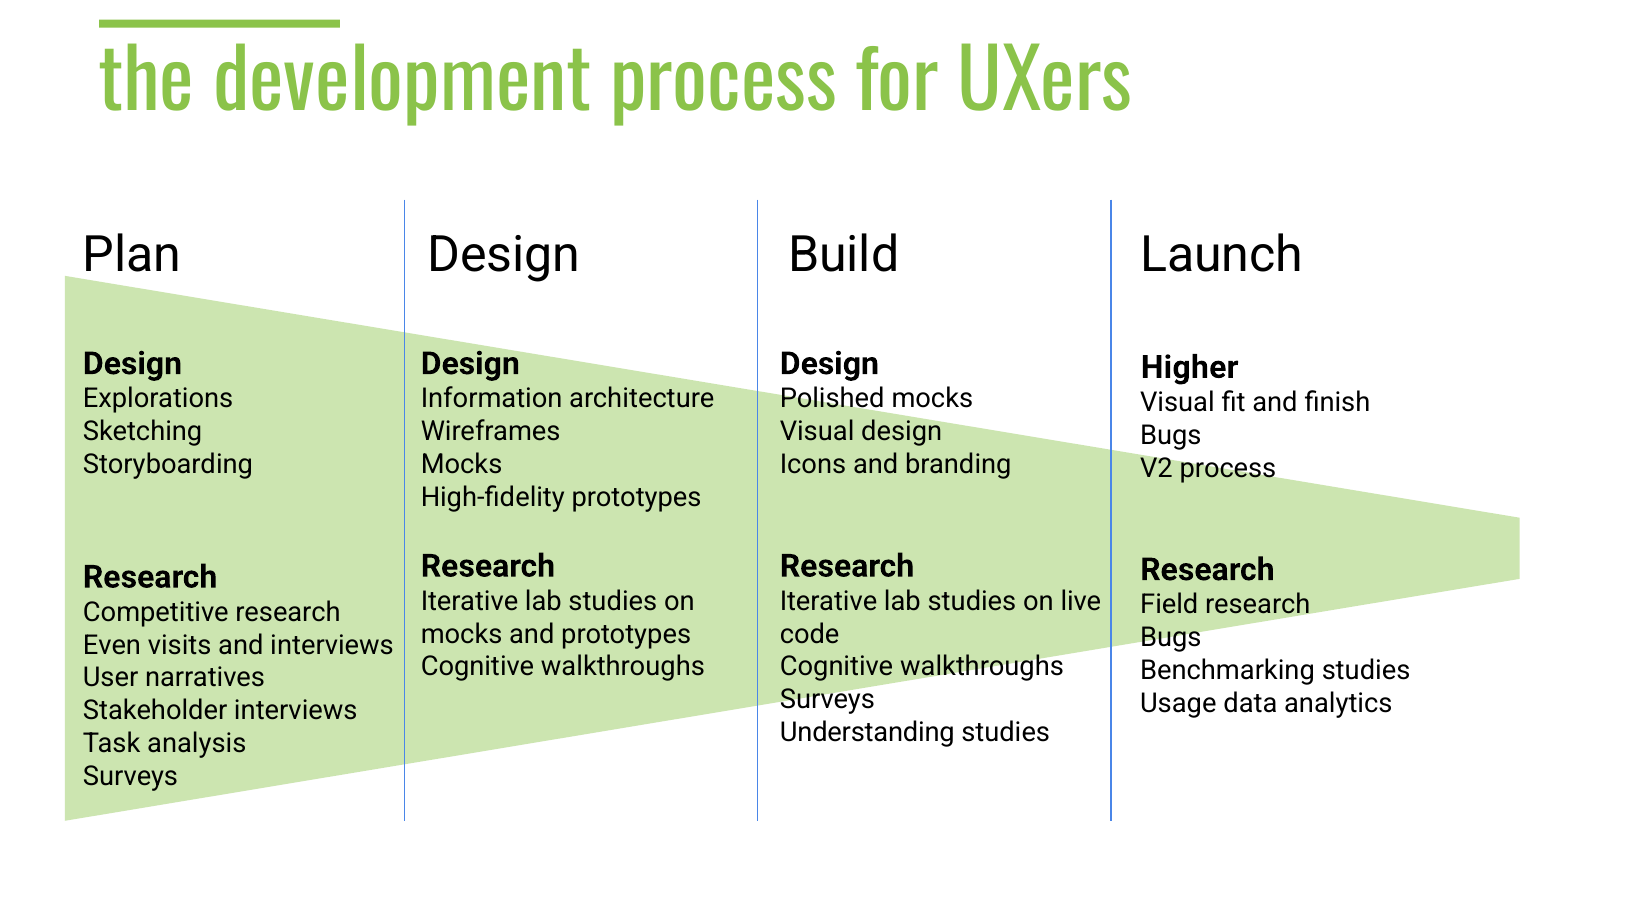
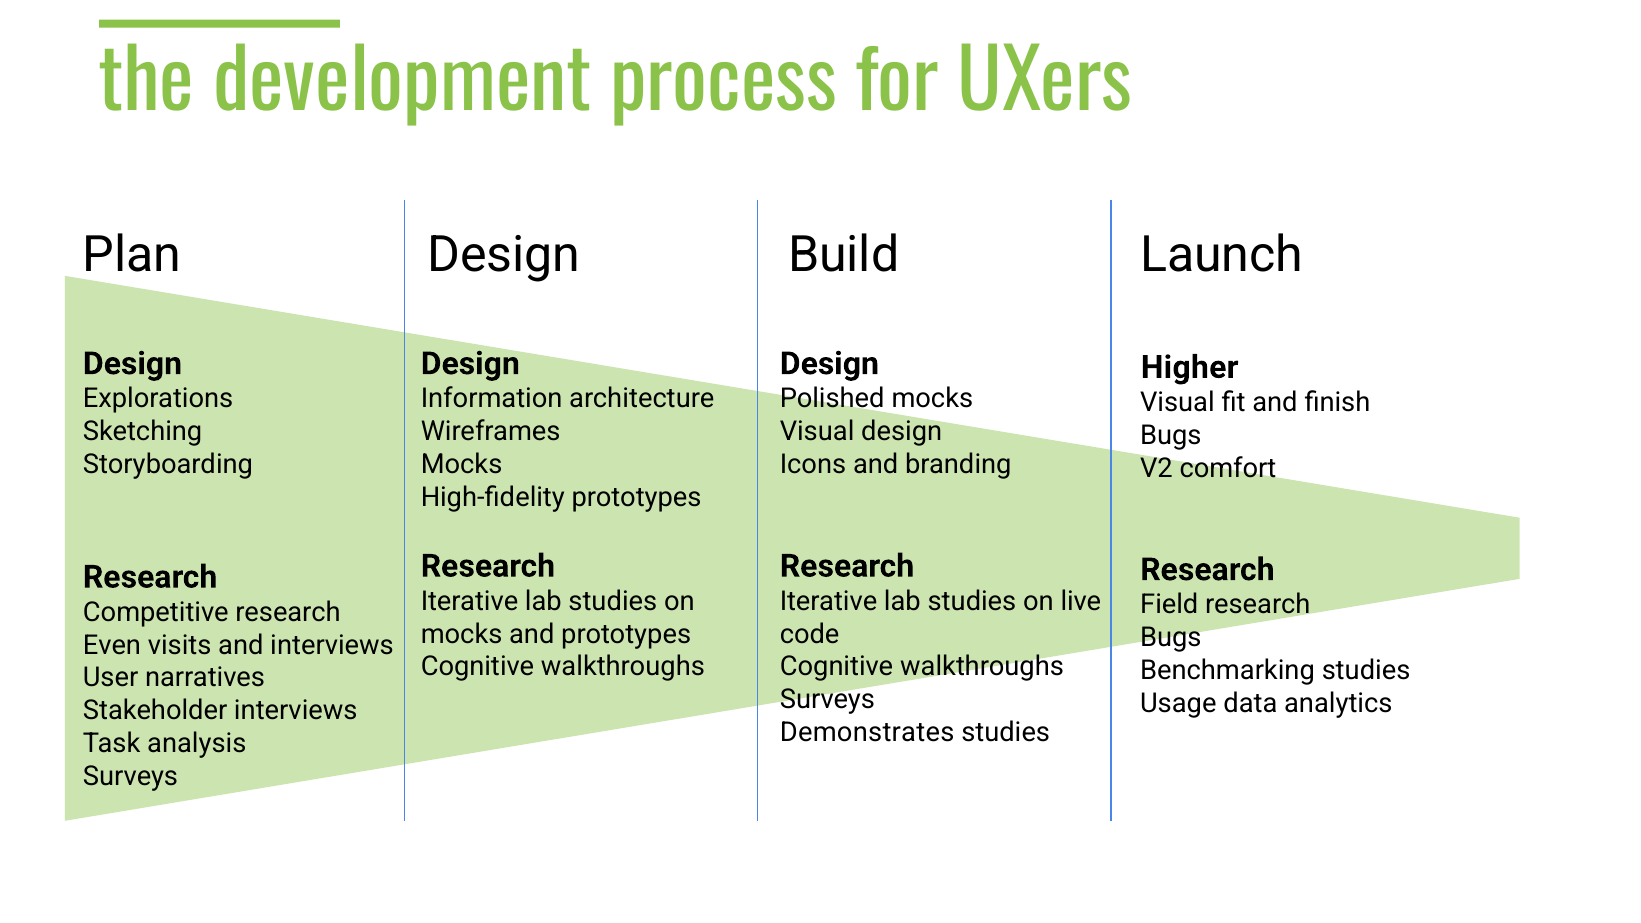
V2 process: process -> comfort
Understanding: Understanding -> Demonstrates
